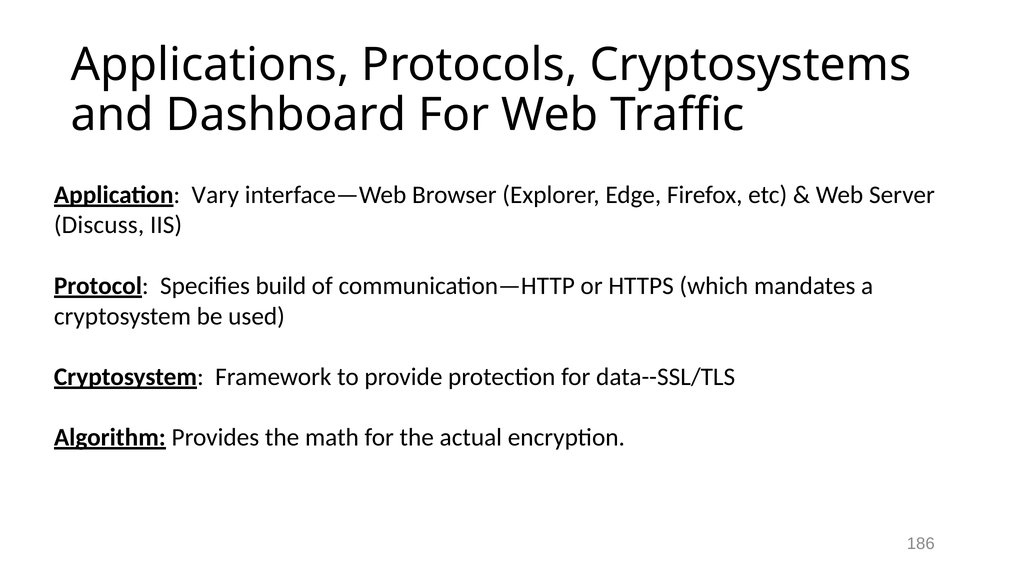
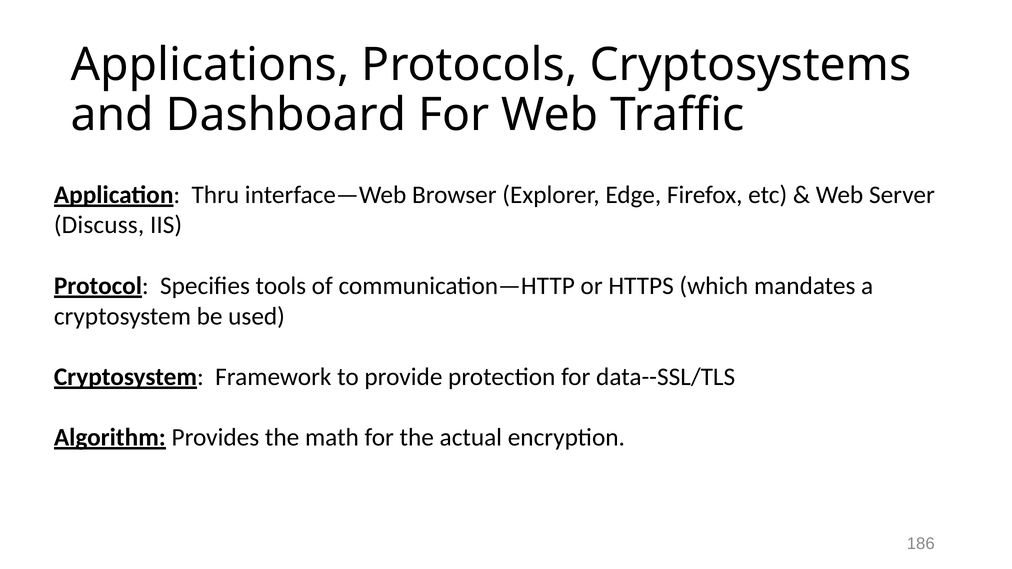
Vary: Vary -> Thru
build: build -> tools
